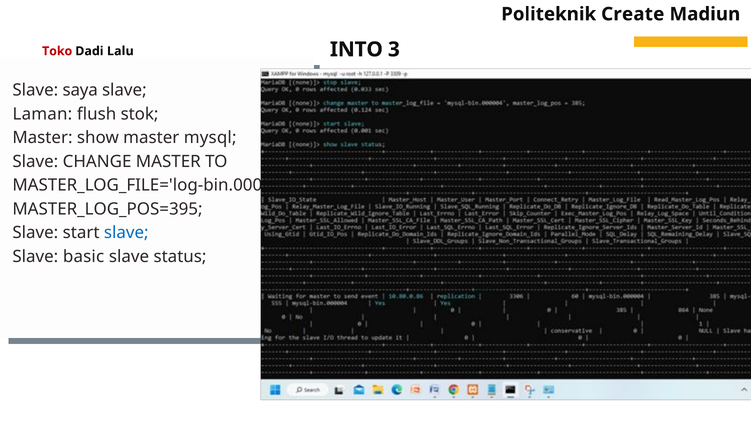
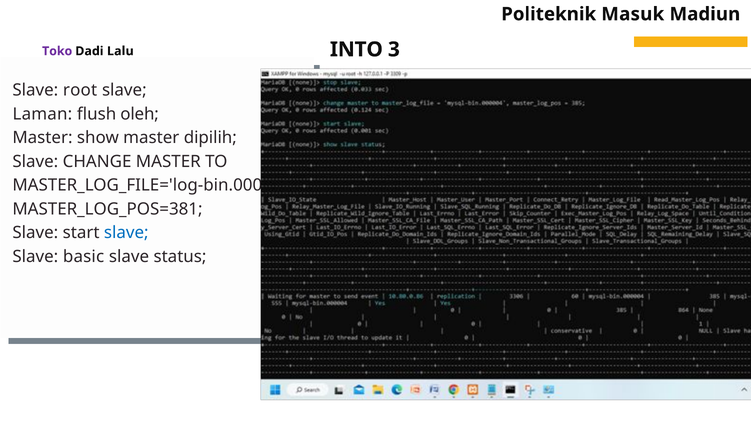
Create: Create -> Masuk
Toko colour: red -> purple
saya: saya -> root
stok: stok -> oleh
mysql: mysql -> dipilih
MASTER_LOG_POS=395: MASTER_LOG_POS=395 -> MASTER_LOG_POS=381
